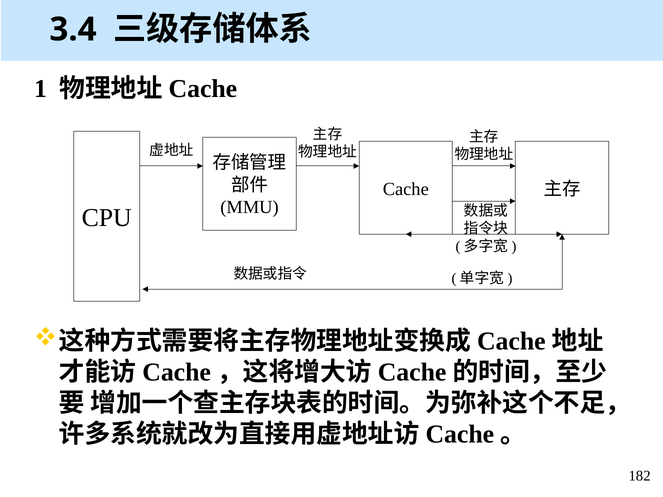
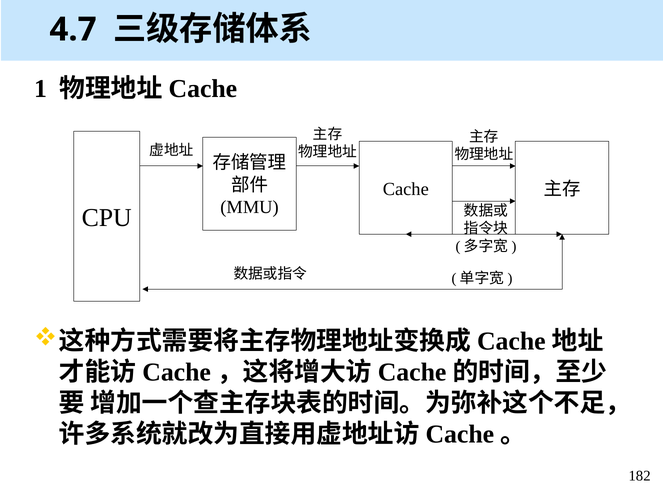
3.4: 3.4 -> 4.7
